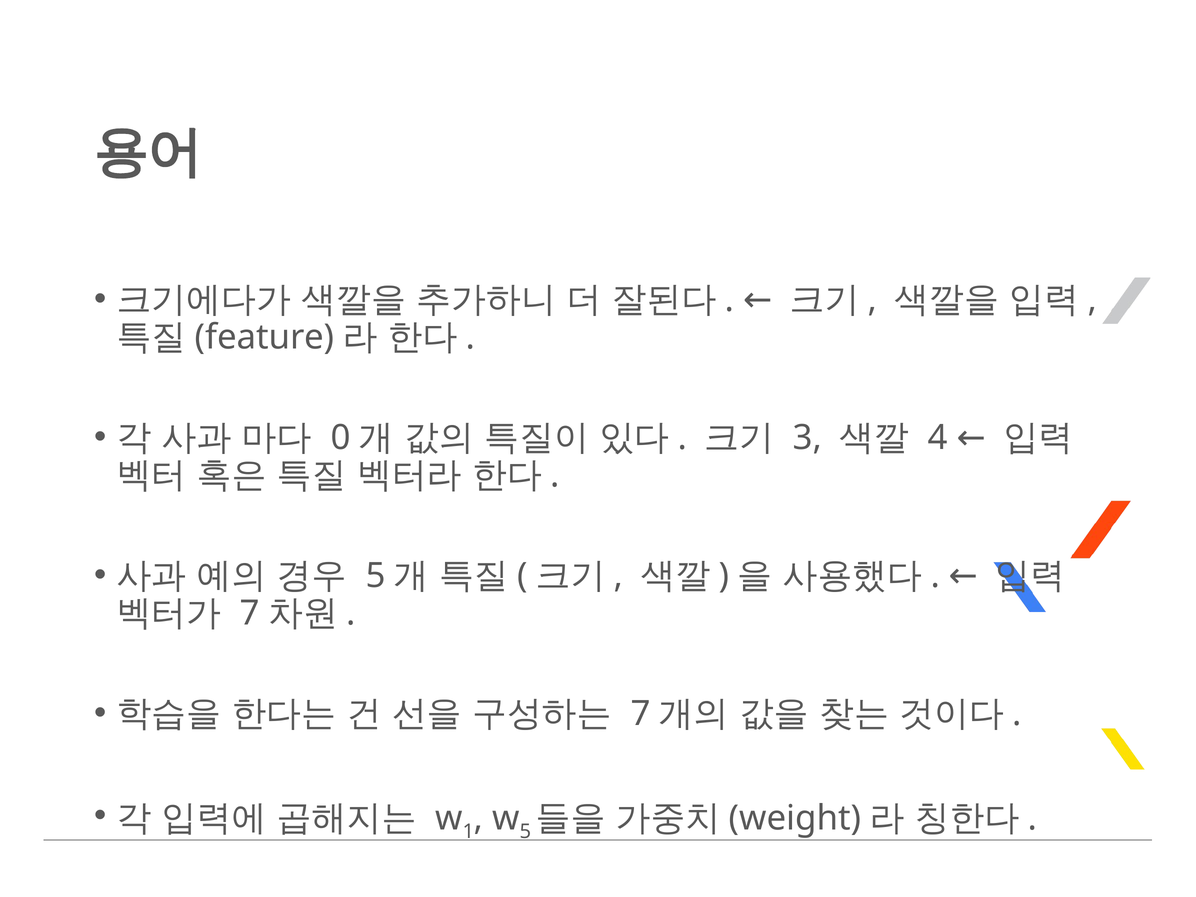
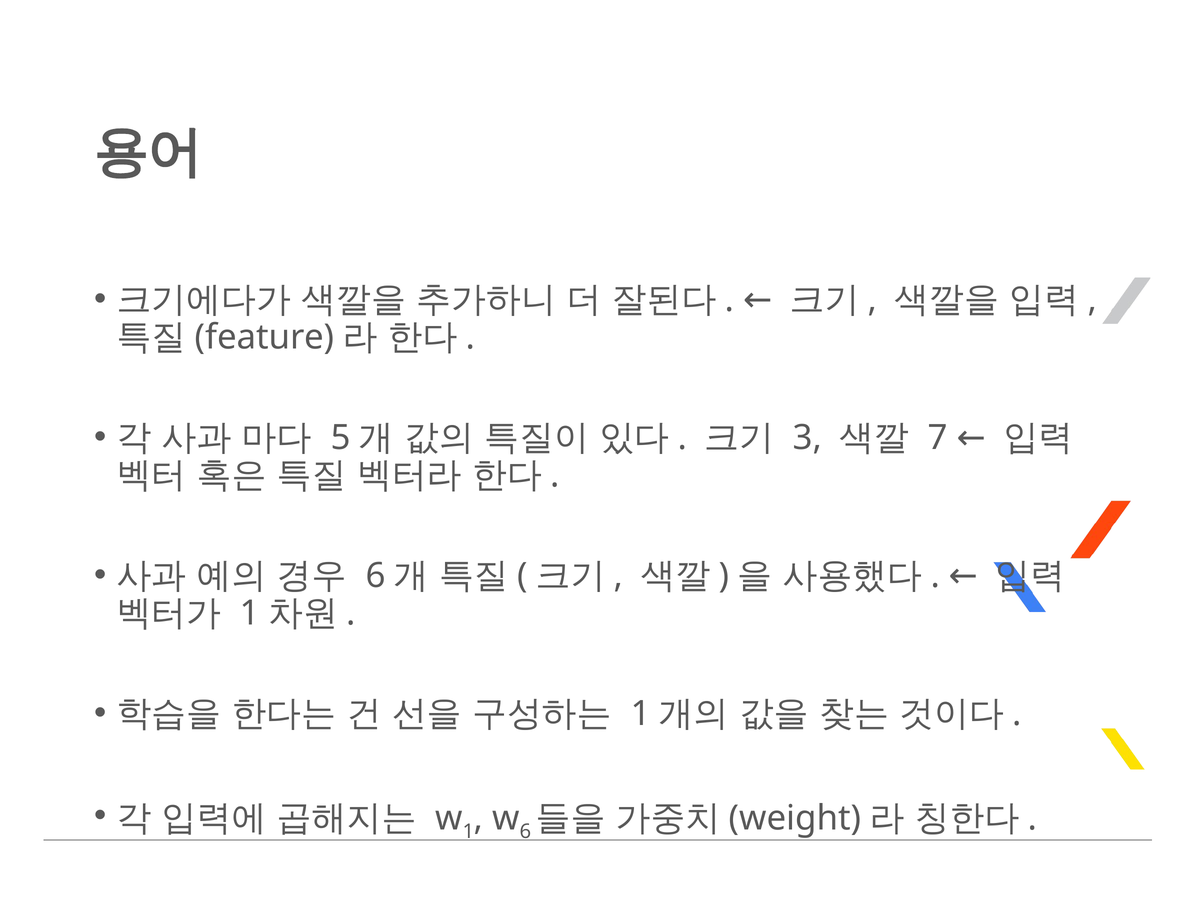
0: 0 -> 5
4: 4 -> 7
5 at (376, 576): 5 -> 6
7 at (250, 613): 7 -> 1
7 at (641, 714): 7 -> 1
5 at (525, 832): 5 -> 6
